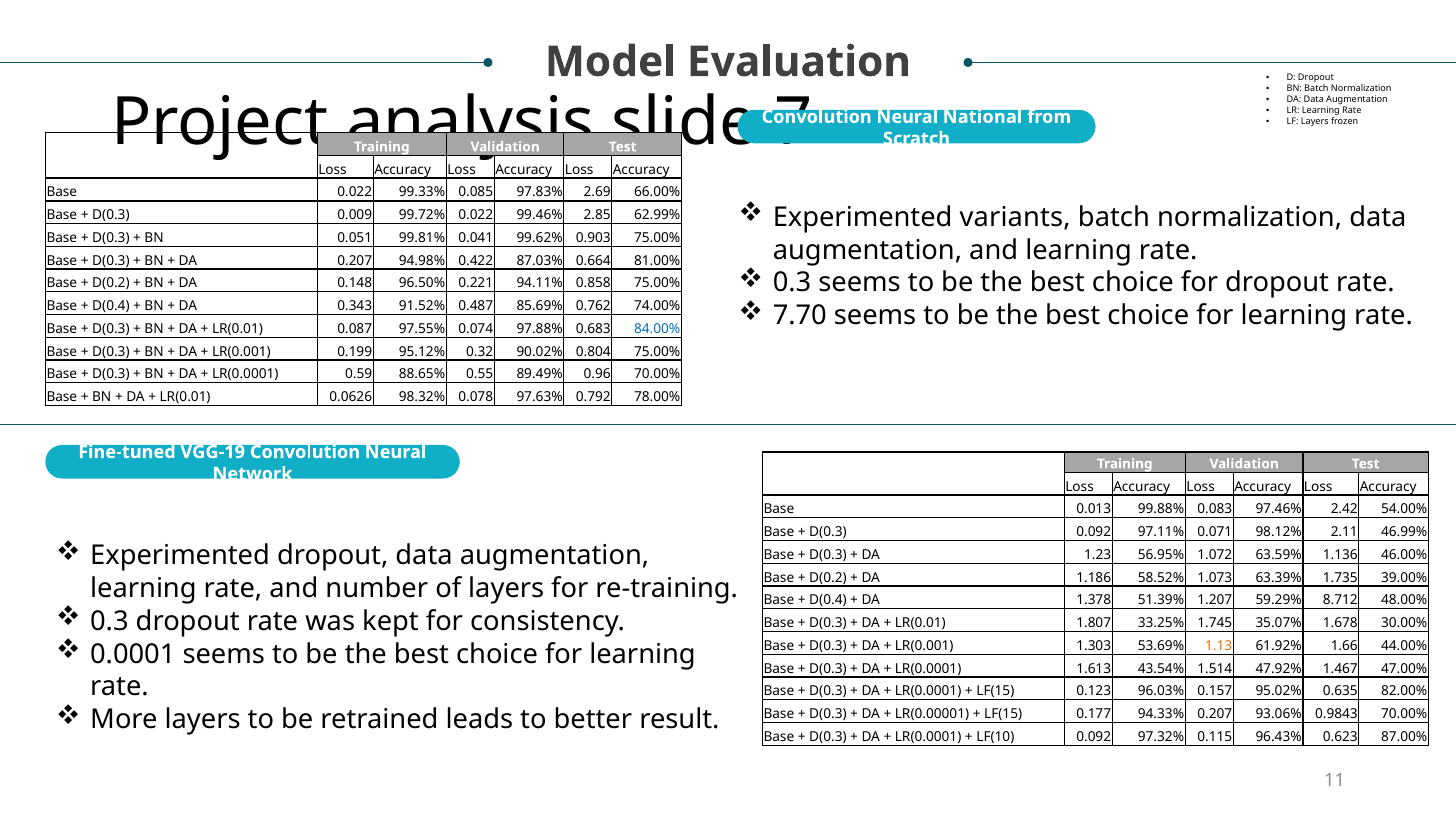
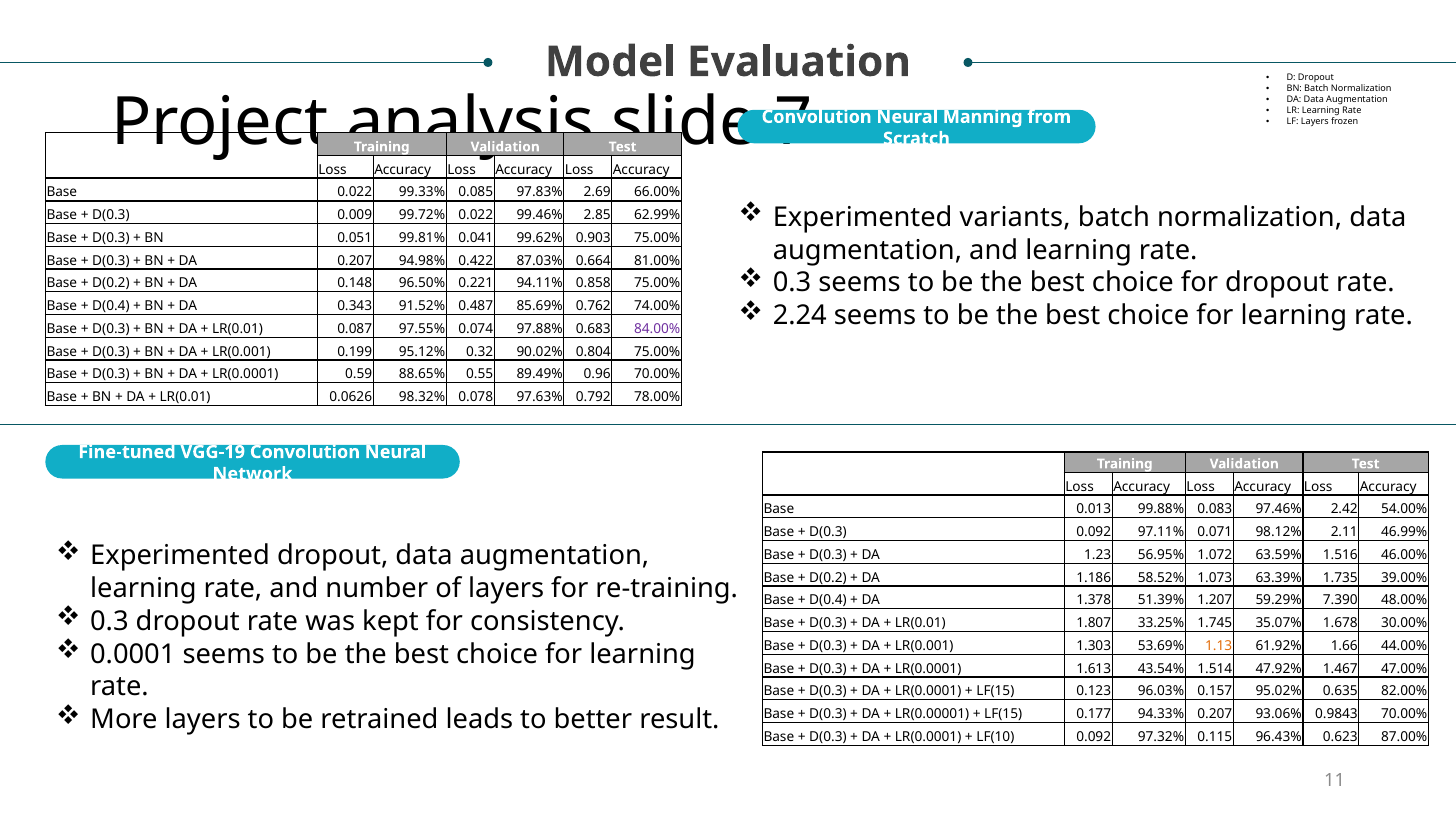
National: National -> Manning
7.70: 7.70 -> 2.24
84.00% colour: blue -> purple
1.136: 1.136 -> 1.516
8.712: 8.712 -> 7.390
